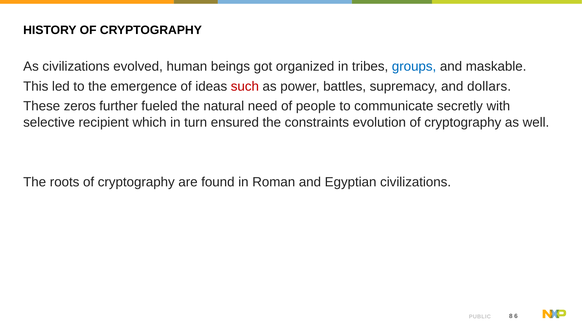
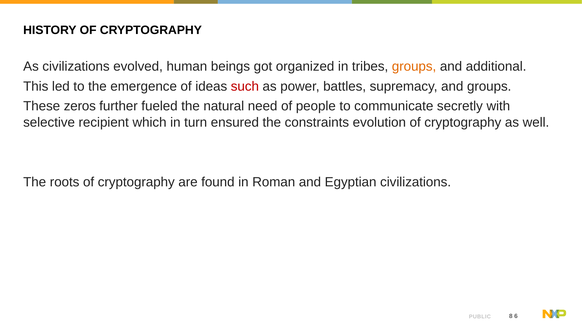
groups at (414, 66) colour: blue -> orange
maskable: maskable -> additional
and dollars: dollars -> groups
